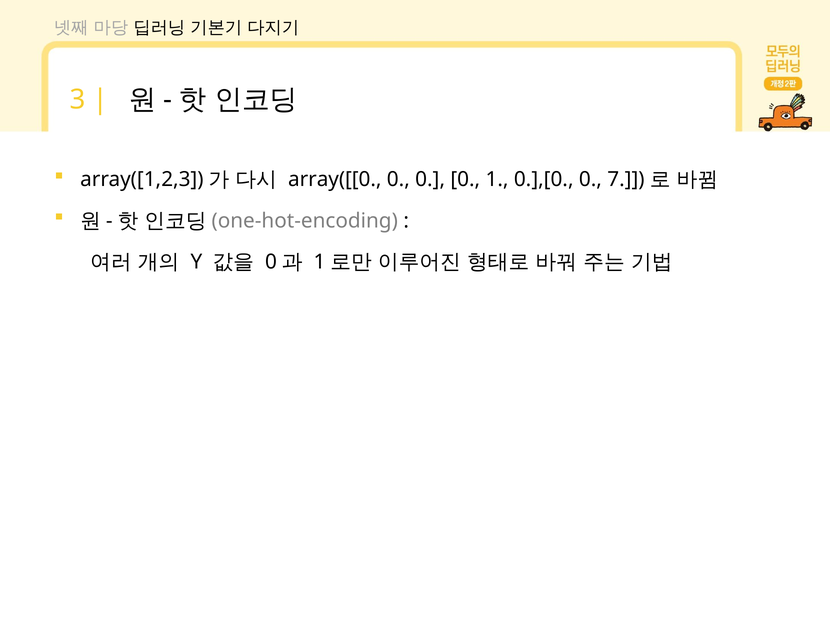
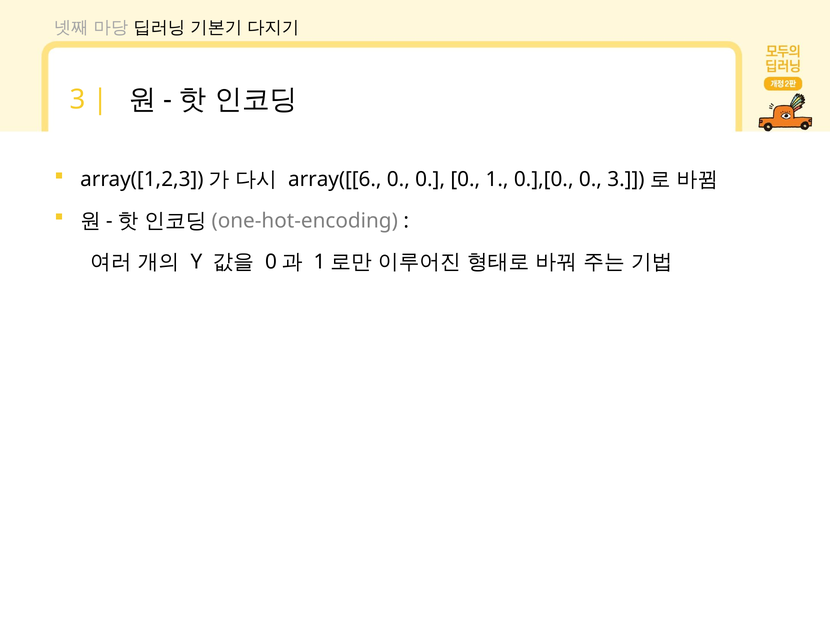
array([[0: array([[0 -> array([[6
0 7: 7 -> 3
